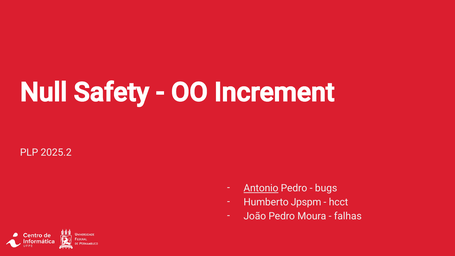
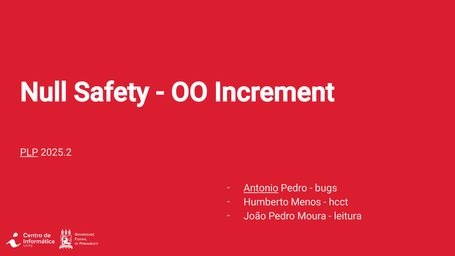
PLP underline: none -> present
Jpspm: Jpspm -> Menos
falhas: falhas -> leitura
